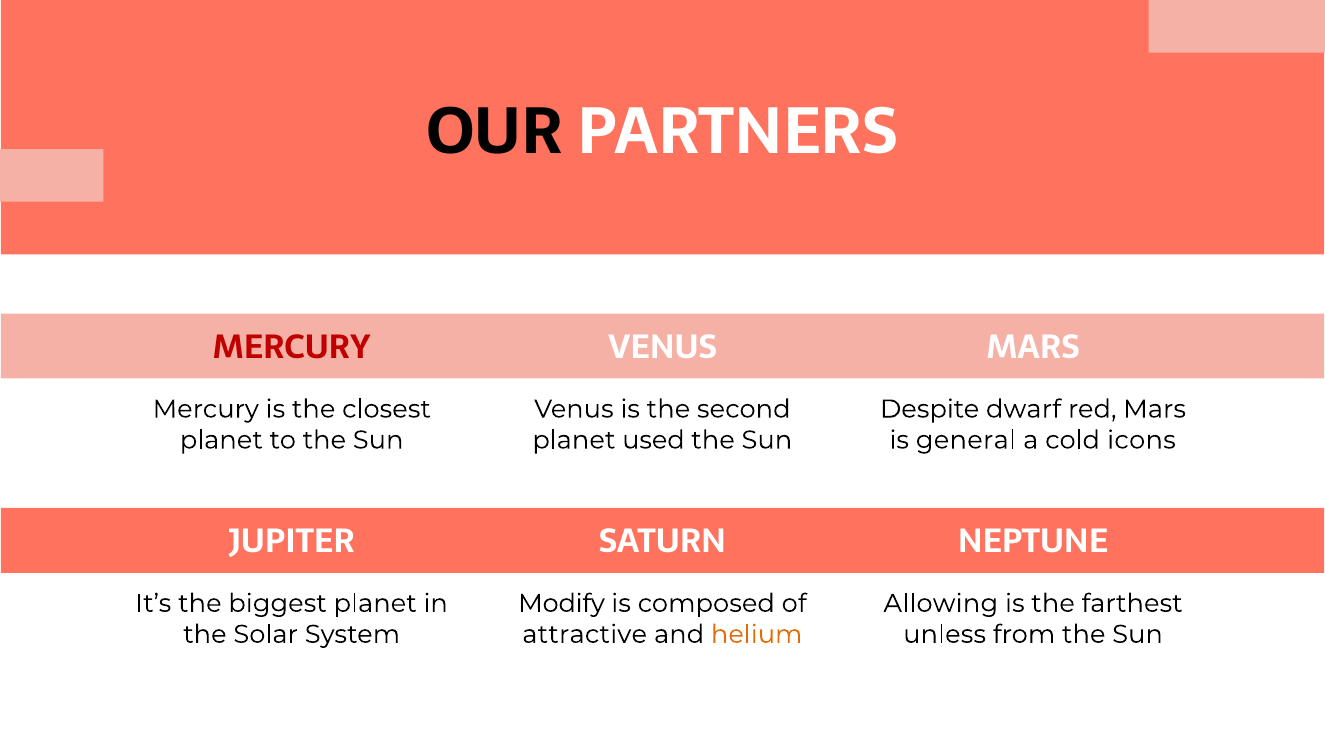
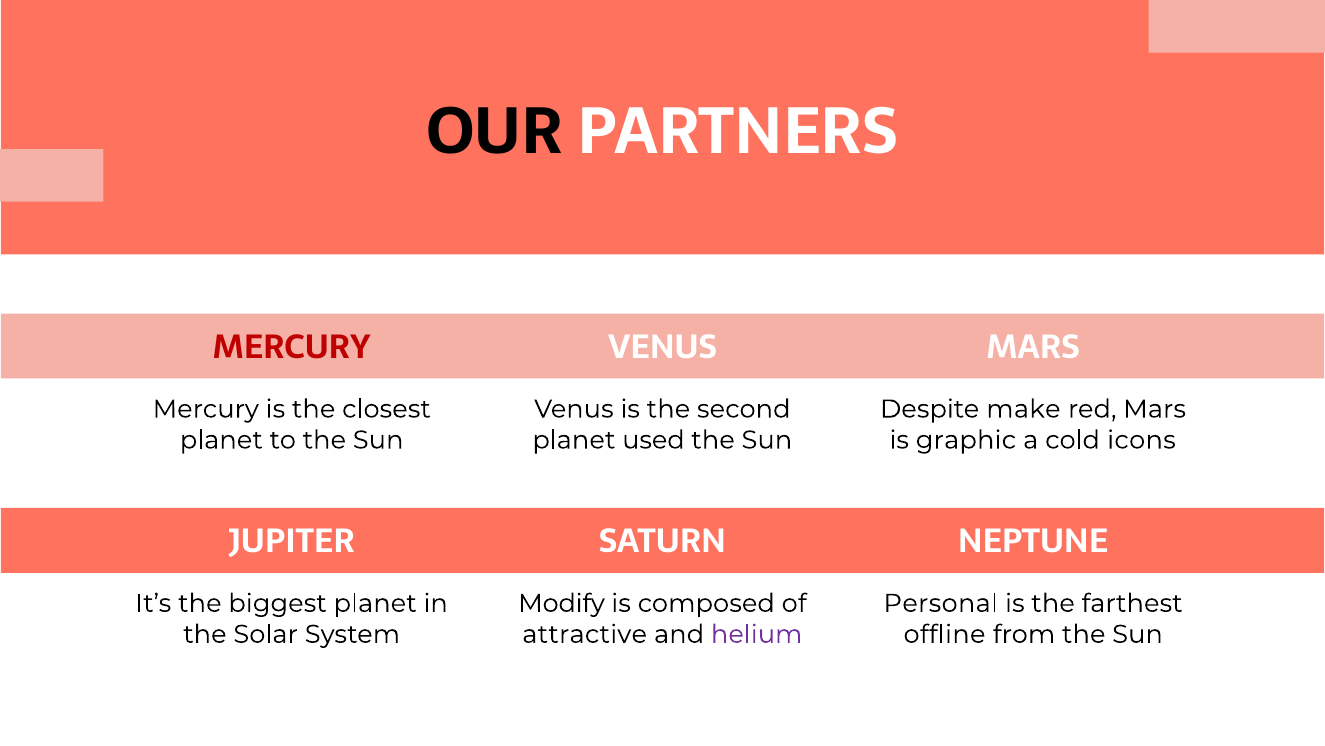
dwarf: dwarf -> make
general: general -> graphic
Allowing: Allowing -> Personal
helium colour: orange -> purple
unless: unless -> offline
